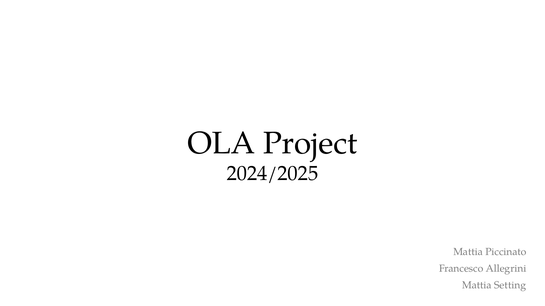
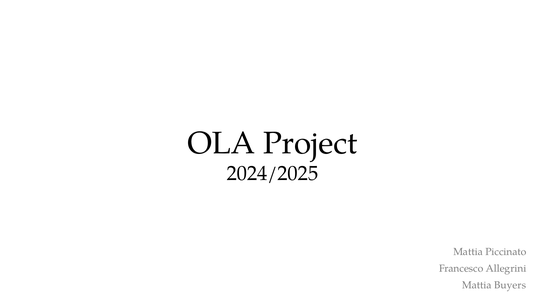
Setting: Setting -> Buyers
